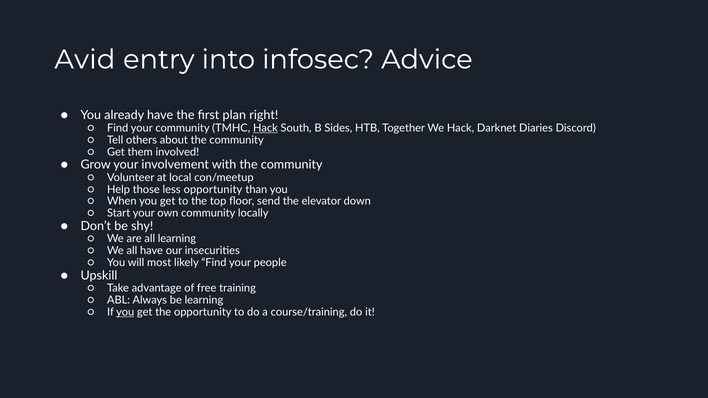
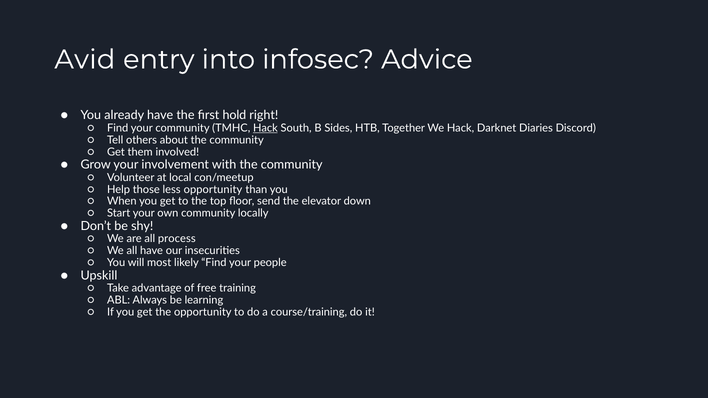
plan: plan -> hold
all learning: learning -> process
you at (125, 312) underline: present -> none
